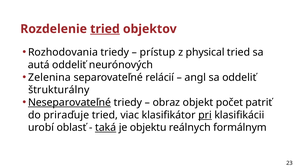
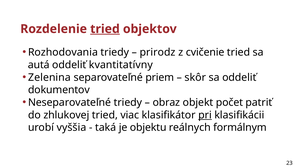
prístup: prístup -> prirodz
physical: physical -> cvičenie
neurónových: neurónových -> kvantitatívny
relácií: relácií -> priem
angl: angl -> skôr
štrukturálny: štrukturálny -> dokumentov
Neseparovateľné underline: present -> none
priraďuje: priraďuje -> zhlukovej
oblasť: oblasť -> vyššia
taká underline: present -> none
